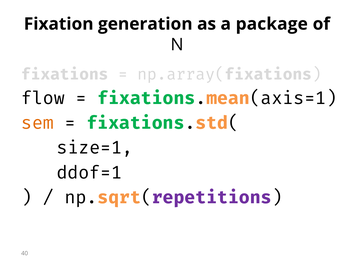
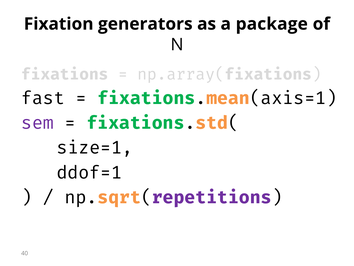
generation: generation -> generators
flow: flow -> fast
sem colour: orange -> purple
